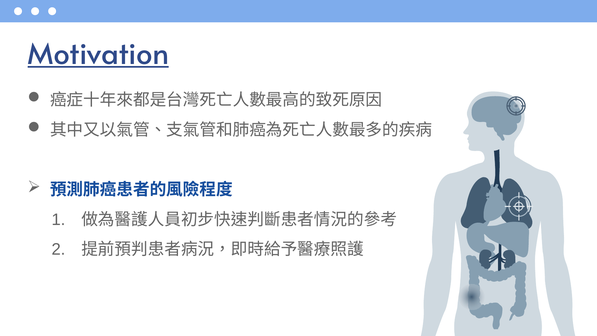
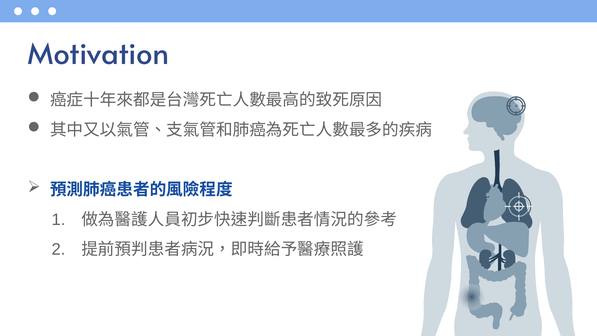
Motivation underline: present -> none
